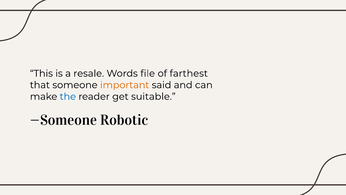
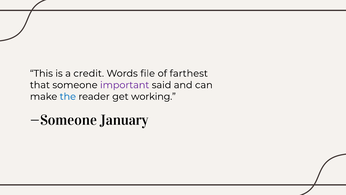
resale: resale -> credit
important colour: orange -> purple
suitable: suitable -> working
Robotic: Robotic -> January
